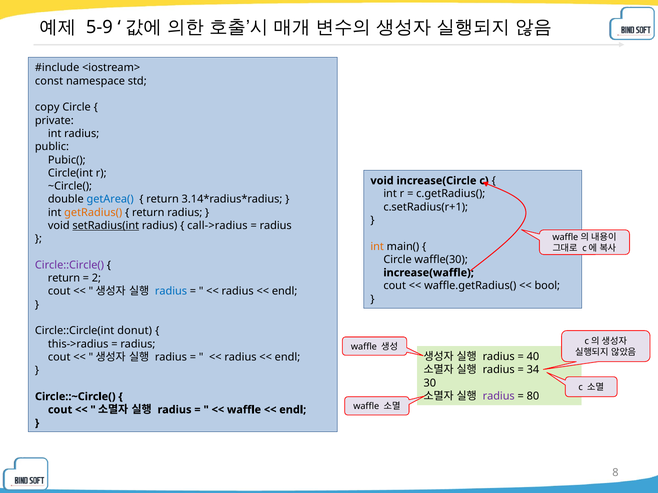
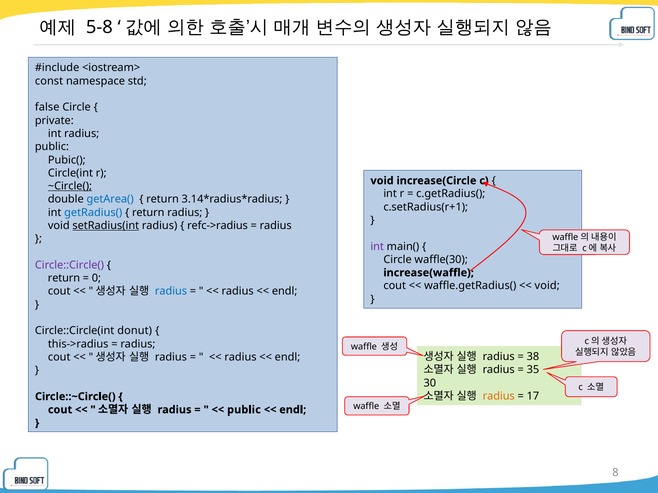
5-9: 5-9 -> 5-8
copy: copy -> false
~Circle( underline: none -> present
getRadius( colour: orange -> blue
call->radius: call->radius -> refc->radius
int at (377, 247) colour: orange -> purple
2: 2 -> 0
bool at (547, 286): bool -> void
40: 40 -> 38
34: 34 -> 35
radius at (499, 397) colour: purple -> orange
80: 80 -> 17
waffle at (244, 410): waffle -> public
